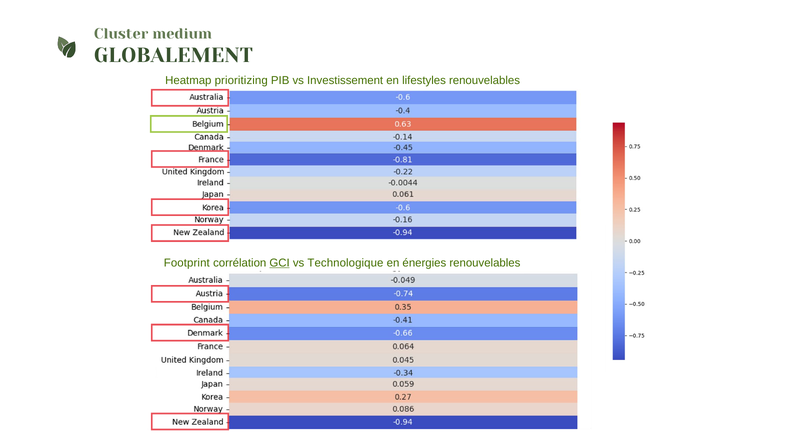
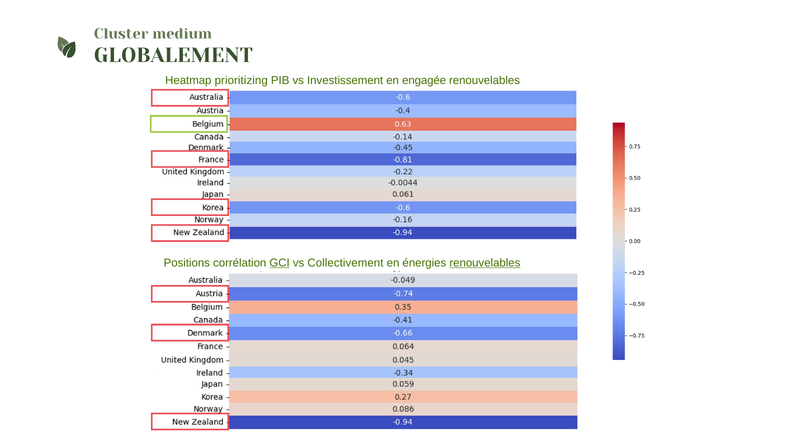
lifestyles: lifestyles -> engagée
Footprint: Footprint -> Positions
Technologique: Technologique -> Collectivement
renouvelables at (485, 263) underline: none -> present
